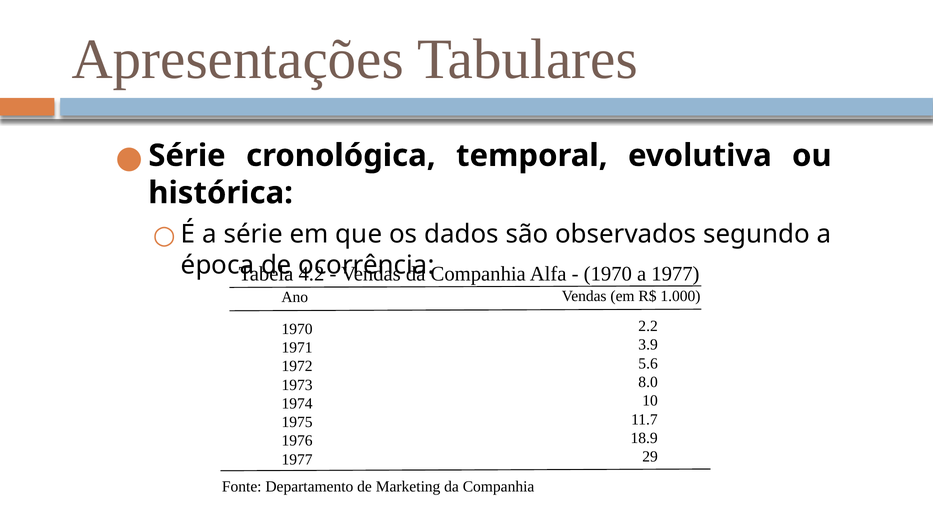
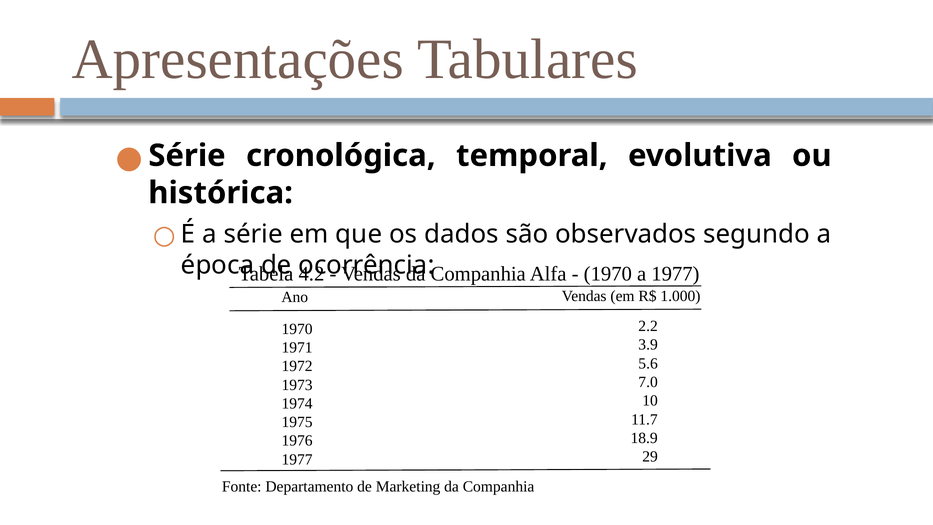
8.0: 8.0 -> 7.0
